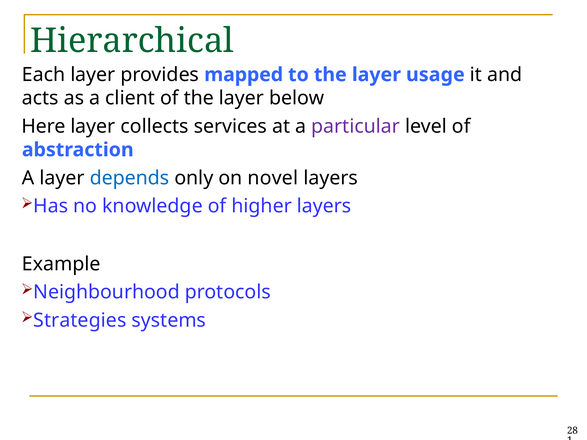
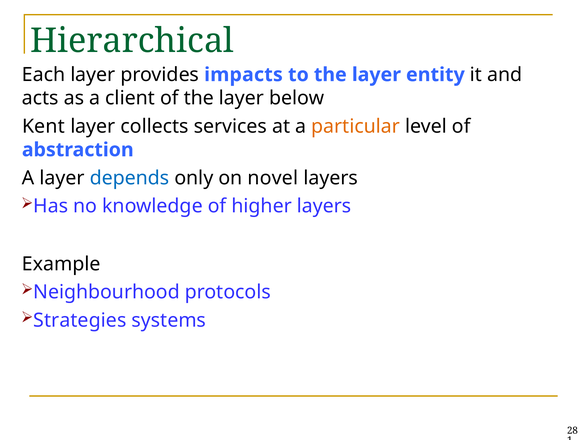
mapped: mapped -> impacts
usage: usage -> entity
Here: Here -> Kent
particular colour: purple -> orange
